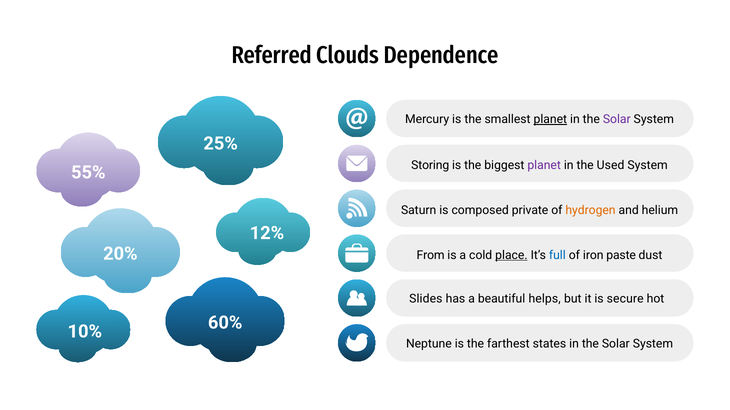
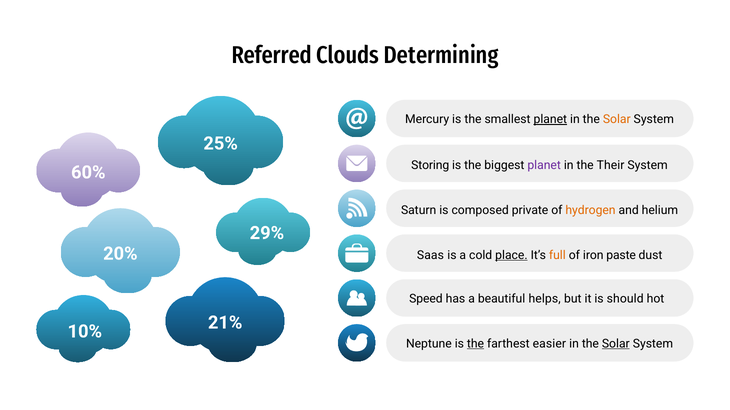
Dependence: Dependence -> Determining
Solar at (617, 120) colour: purple -> orange
Used: Used -> Their
55%: 55% -> 60%
12%: 12% -> 29%
From: From -> Saas
full colour: blue -> orange
Slides: Slides -> Speed
secure: secure -> should
60%: 60% -> 21%
the at (476, 344) underline: none -> present
states: states -> easier
Solar at (616, 344) underline: none -> present
